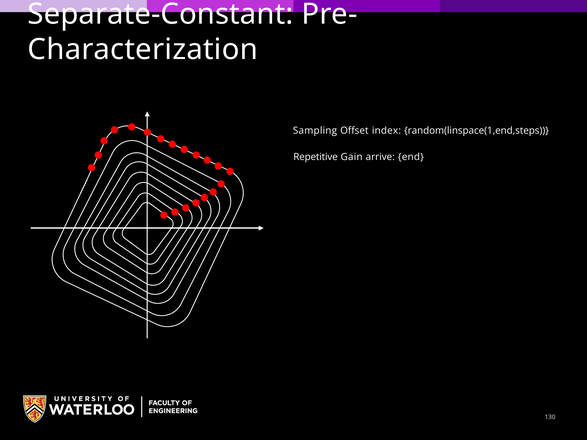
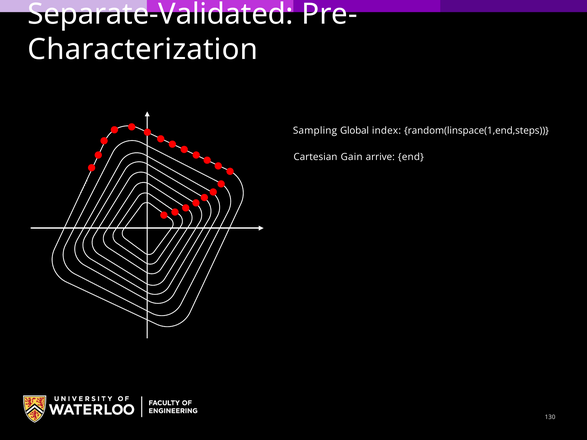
Separate-Constant: Separate-Constant -> Separate-Validated
Offset: Offset -> Global
Repetitive: Repetitive -> Cartesian
